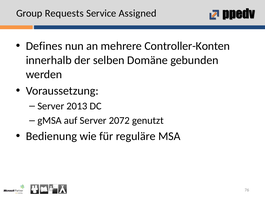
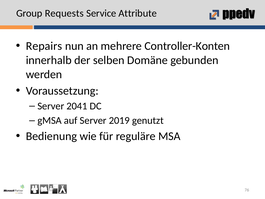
Assigned: Assigned -> Attribute
Defines: Defines -> Repairs
2013: 2013 -> 2041
2072: 2072 -> 2019
